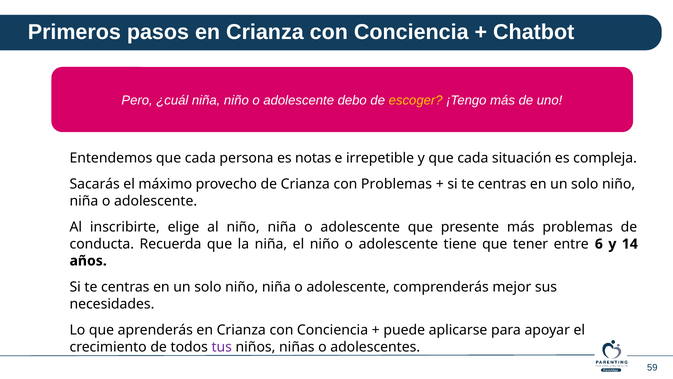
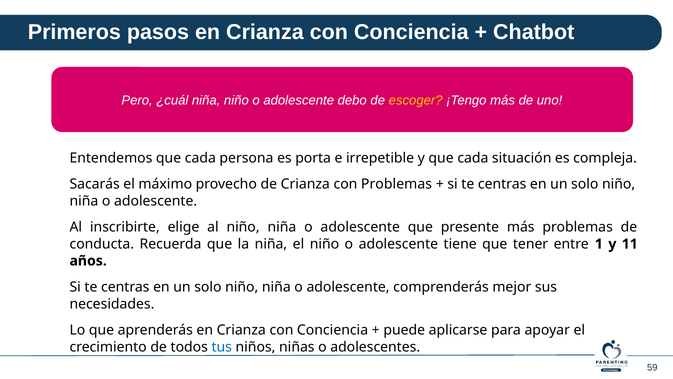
notas: notas -> porta
6: 6 -> 1
14: 14 -> 11
tus colour: purple -> blue
